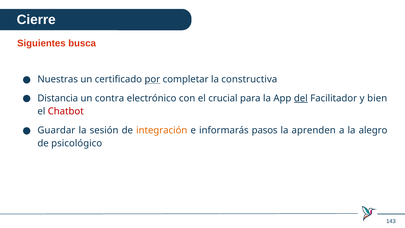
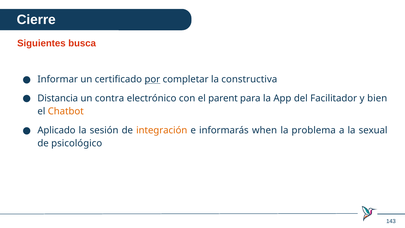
Nuestras: Nuestras -> Informar
crucial: crucial -> parent
del underline: present -> none
Chatbot colour: red -> orange
Guardar: Guardar -> Aplicado
pasos: pasos -> when
aprenden: aprenden -> problema
alegro: alegro -> sexual
